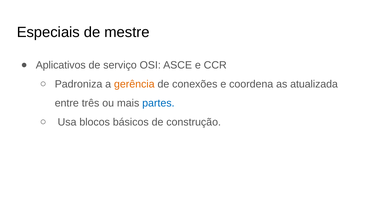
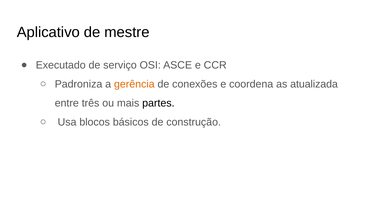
Especiais: Especiais -> Aplicativo
Aplicativos: Aplicativos -> Executado
partes colour: blue -> black
